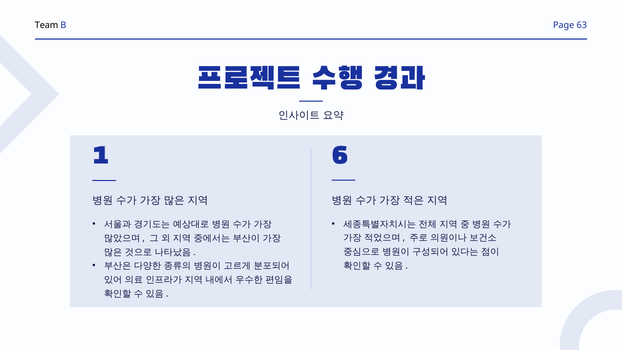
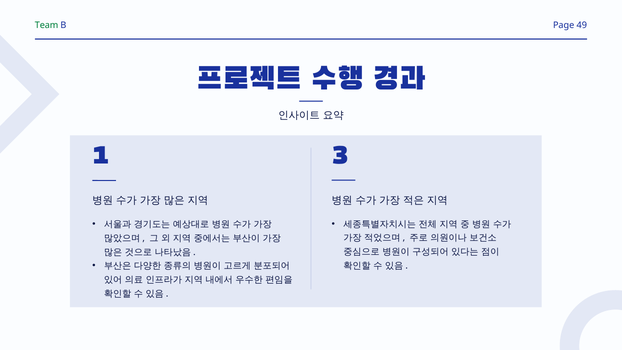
Team colour: black -> green
63: 63 -> 49
6: 6 -> 3
